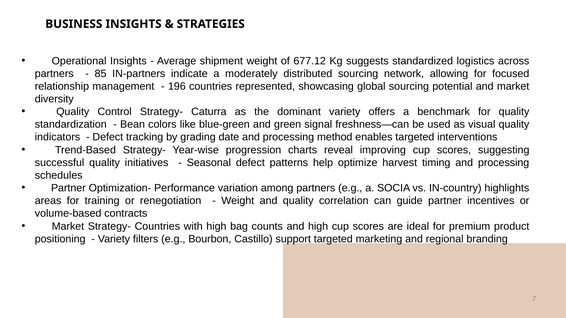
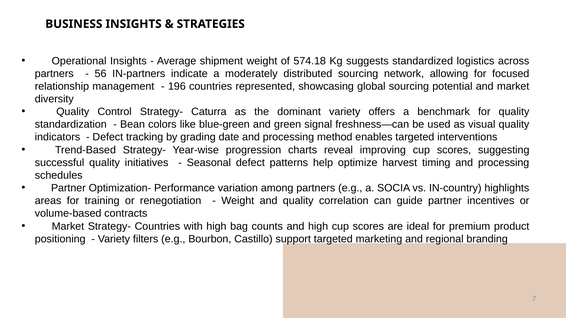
677.12: 677.12 -> 574.18
85: 85 -> 56
